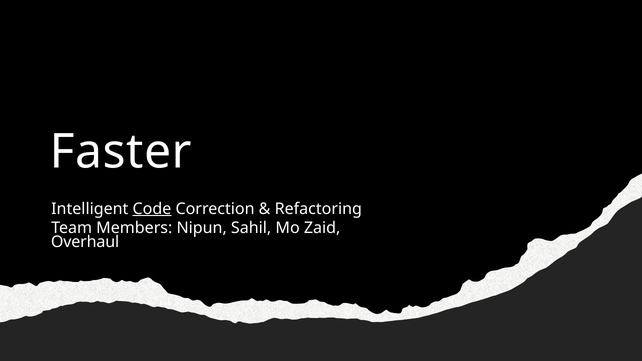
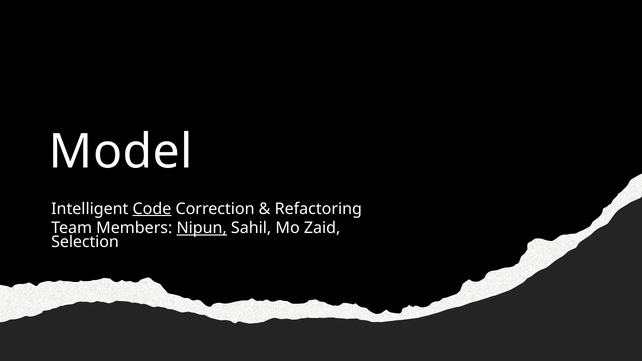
Faster: Faster -> Model
Nipun underline: none -> present
Overhaul: Overhaul -> Selection
